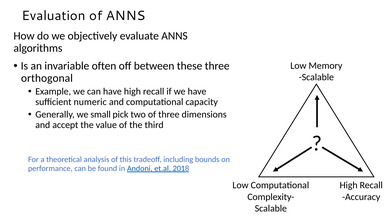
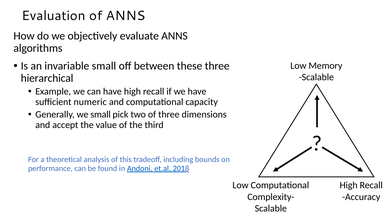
invariable often: often -> small
orthogonal: orthogonal -> hierarchical
